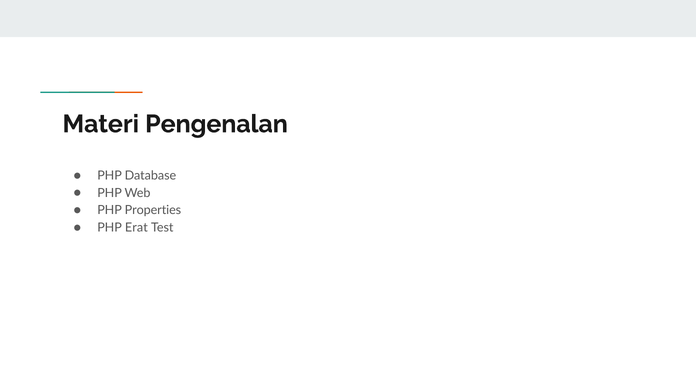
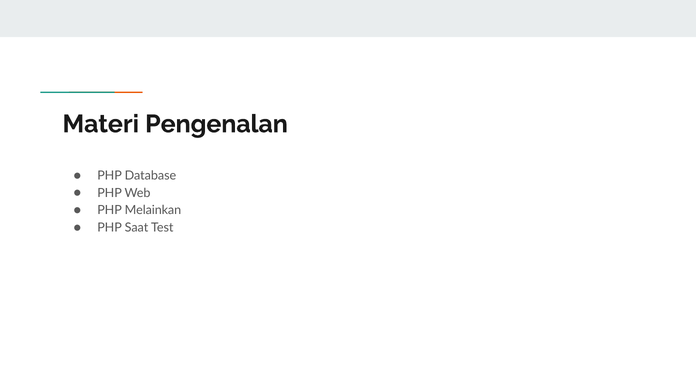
Properties: Properties -> Melainkan
Erat: Erat -> Saat
